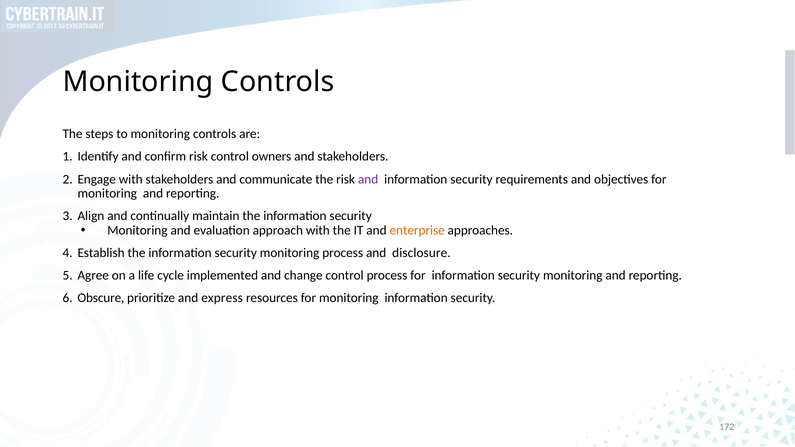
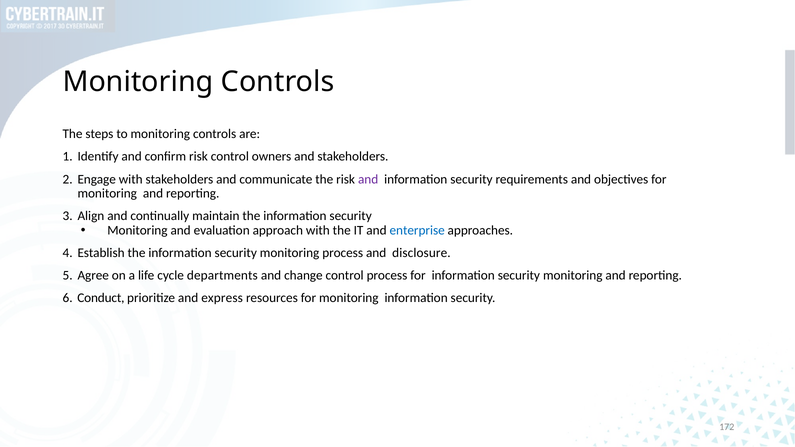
enterprise colour: orange -> blue
implemented: implemented -> departments
Obscure: Obscure -> Conduct
